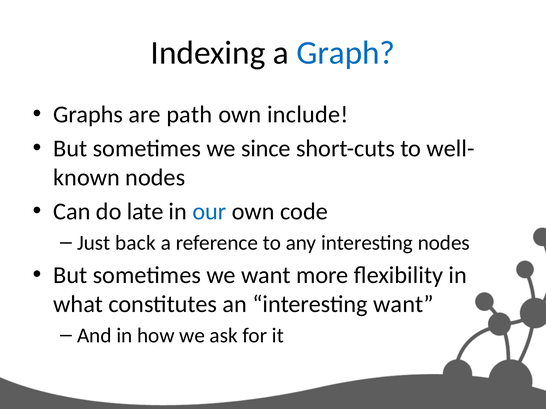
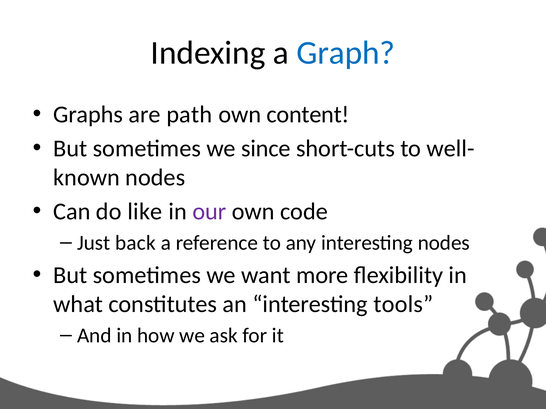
include: include -> content
late: late -> like
our colour: blue -> purple
interesting want: want -> tools
